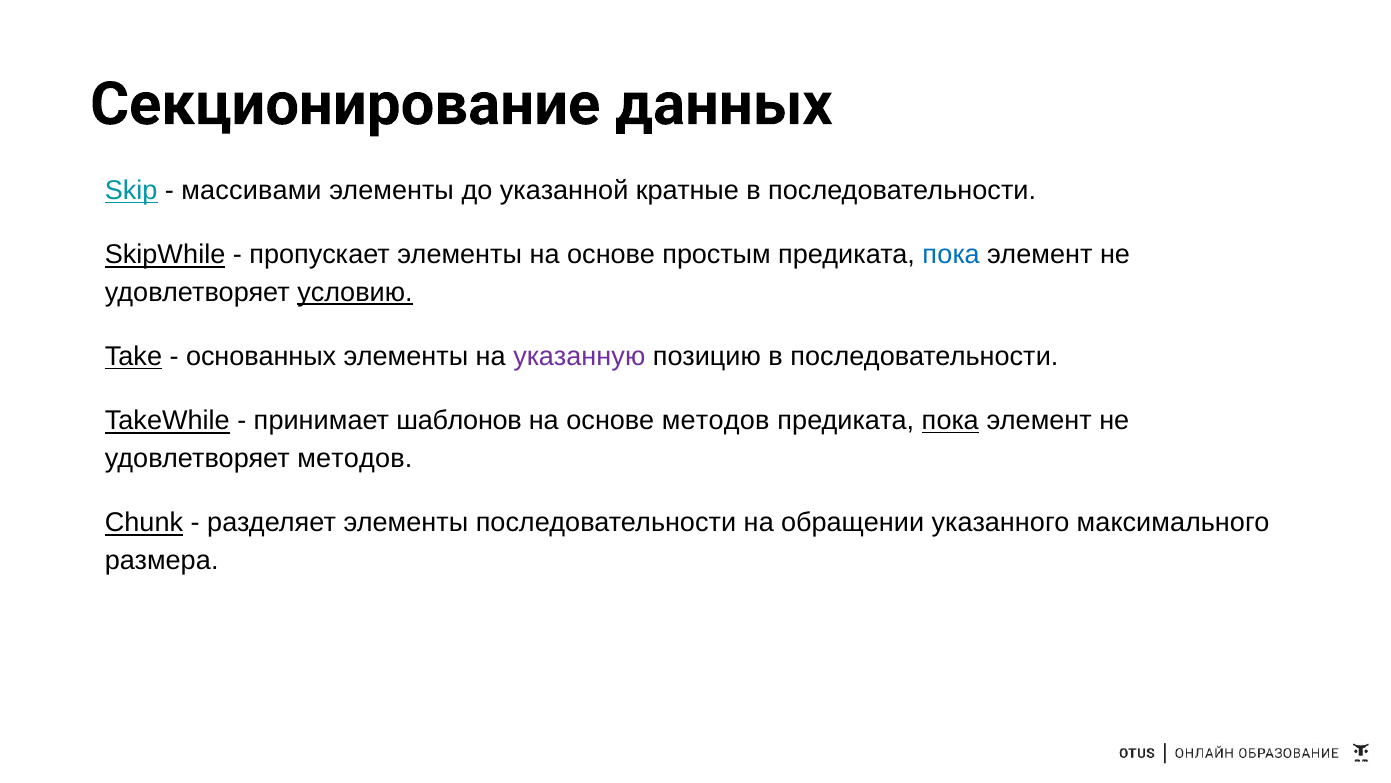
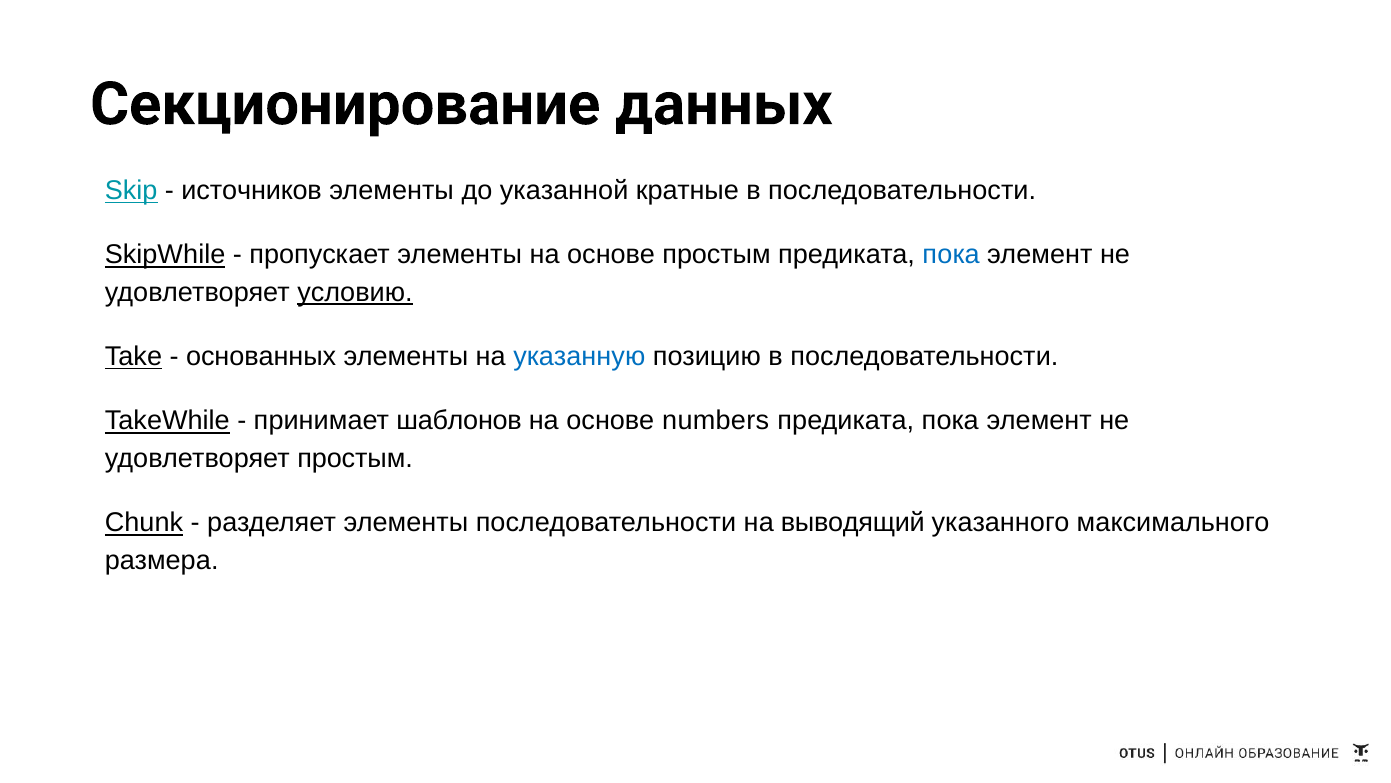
массивами: массивами -> источников
указанную colour: purple -> blue
основе методов: методов -> numbers
пока at (950, 421) underline: present -> none
удовлетворяет методов: методов -> простым
обращении: обращении -> выводящий
